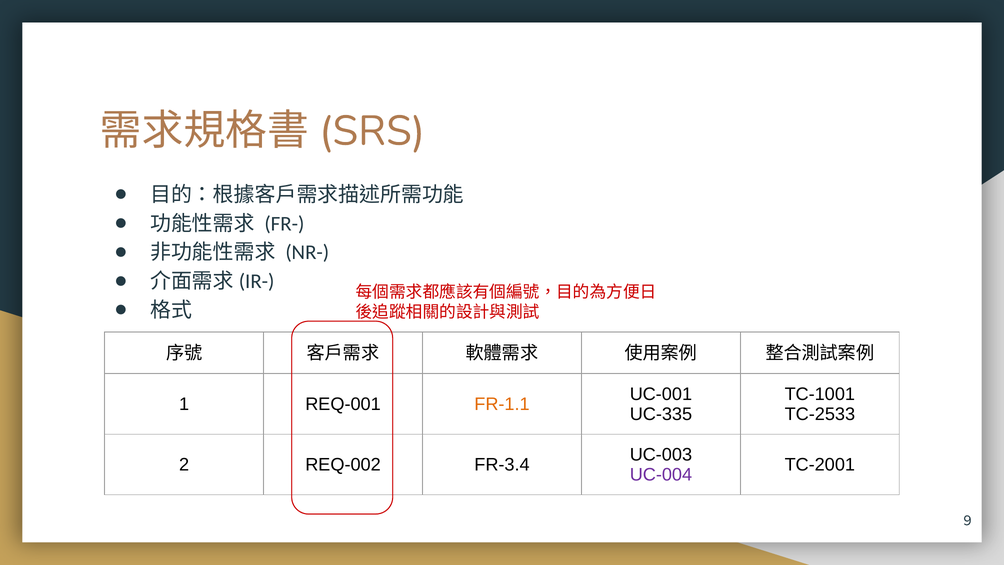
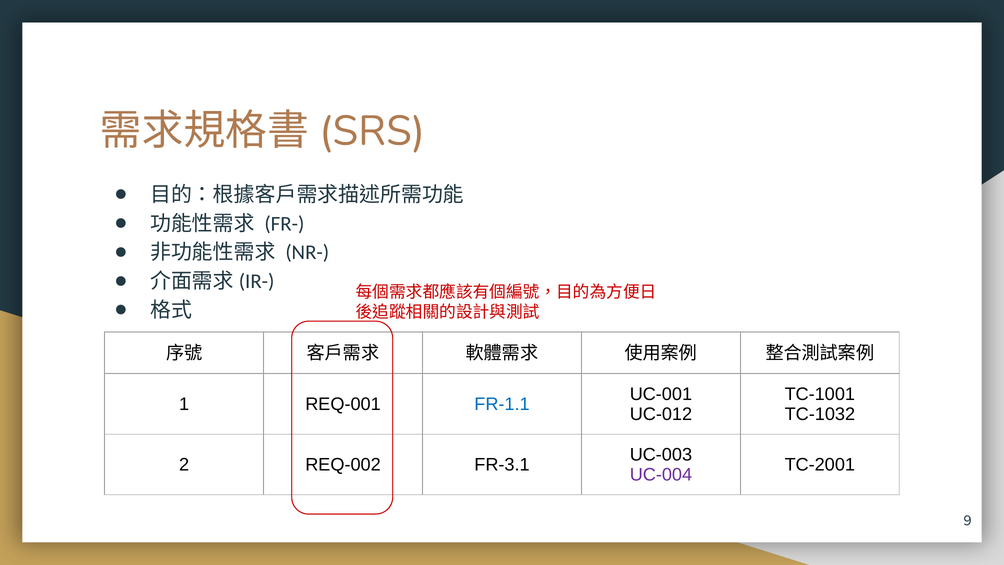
FR-1.1 colour: orange -> blue
UC-335: UC-335 -> UC-012
TC-2533: TC-2533 -> TC-1032
FR-3.4: FR-3.4 -> FR-3.1
